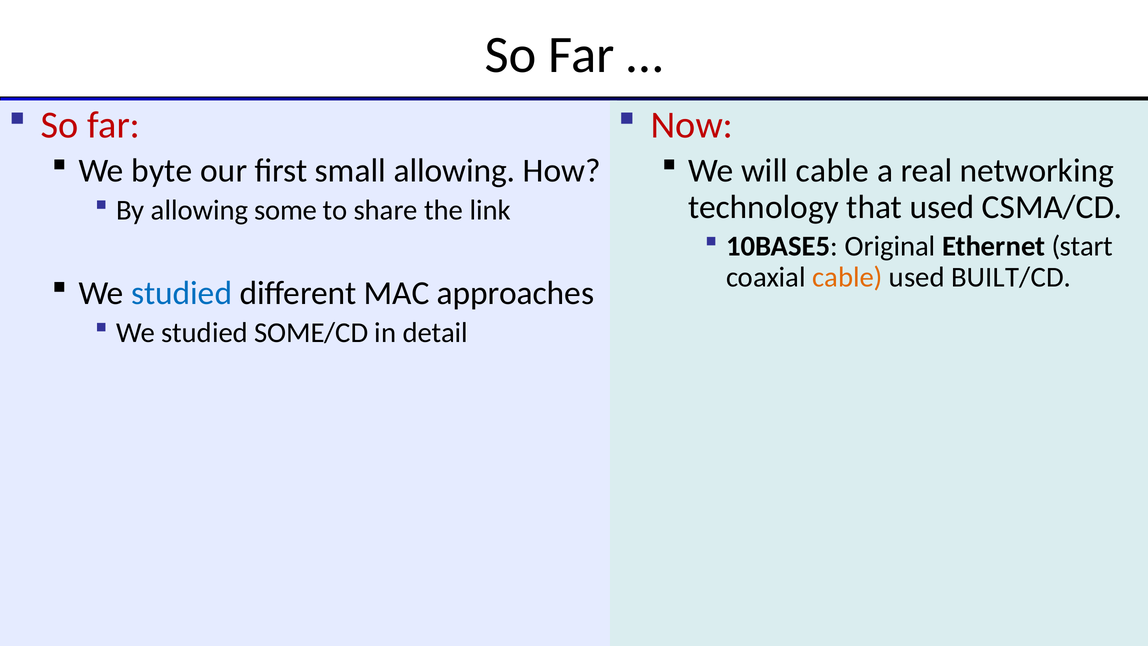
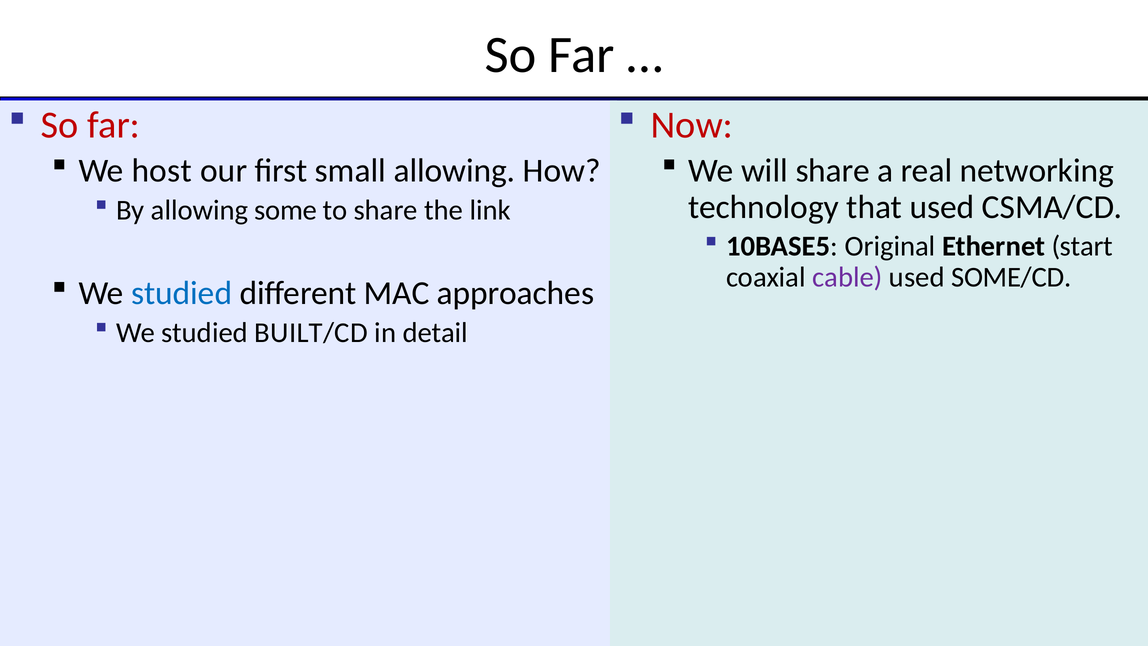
byte: byte -> host
will cable: cable -> share
cable at (847, 277) colour: orange -> purple
BUILT/CD: BUILT/CD -> SOME/CD
SOME/CD: SOME/CD -> BUILT/CD
